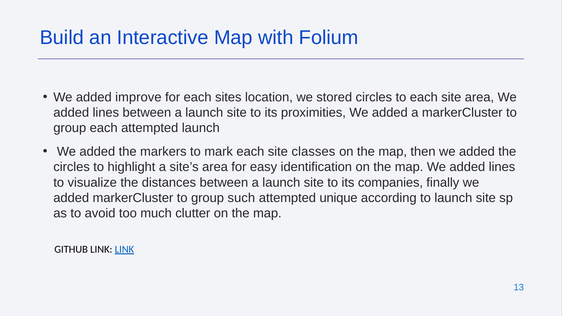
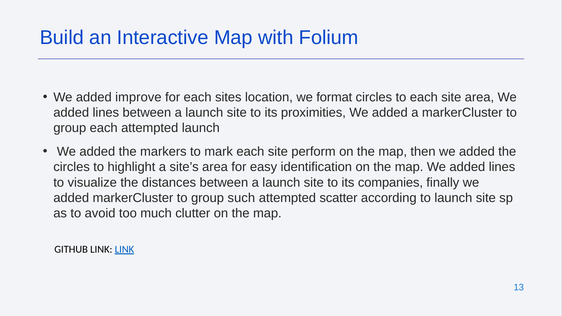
stored: stored -> format
classes: classes -> perform
unique: unique -> scatter
